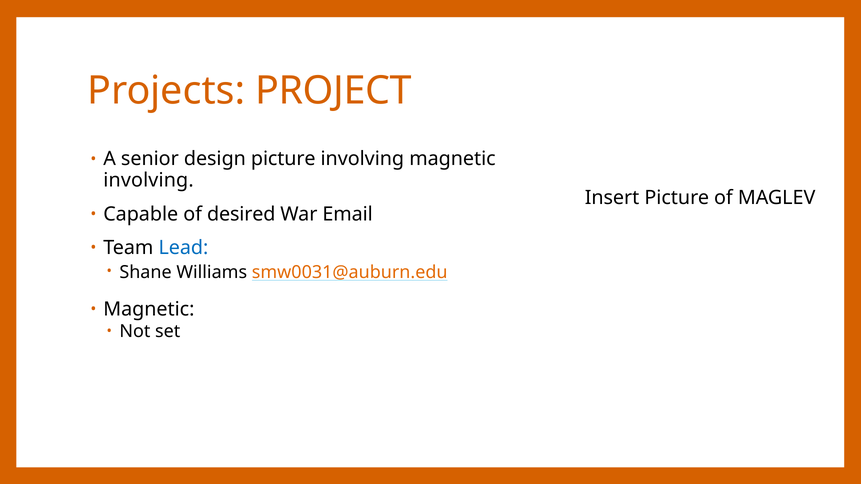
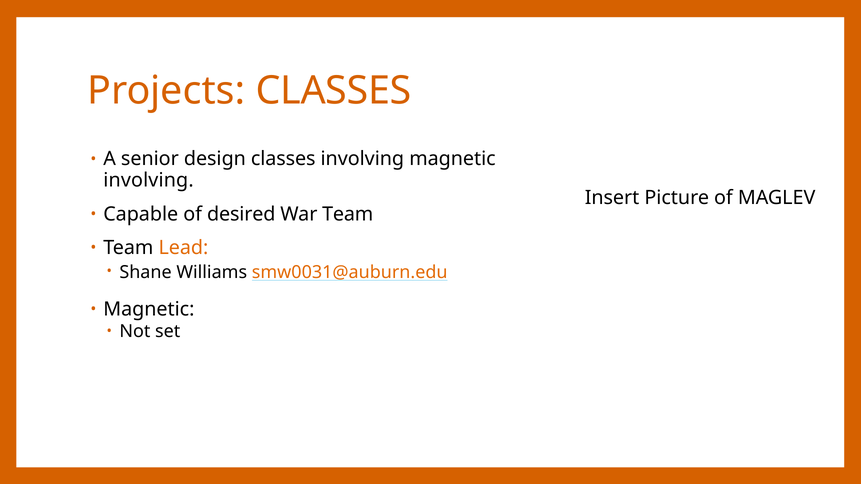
Projects PROJECT: PROJECT -> CLASSES
design picture: picture -> classes
War Email: Email -> Team
Lead colour: blue -> orange
